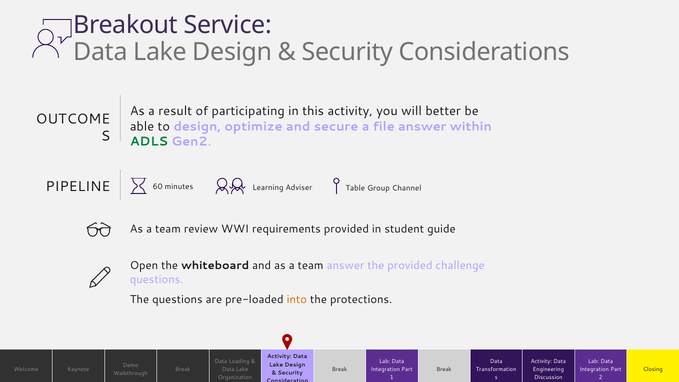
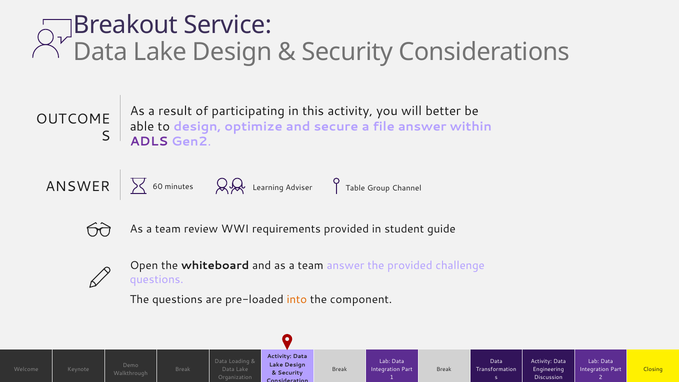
ADLS colour: green -> purple
PIPELINE at (78, 187): PIPELINE -> ANSWER
protections: protections -> component
